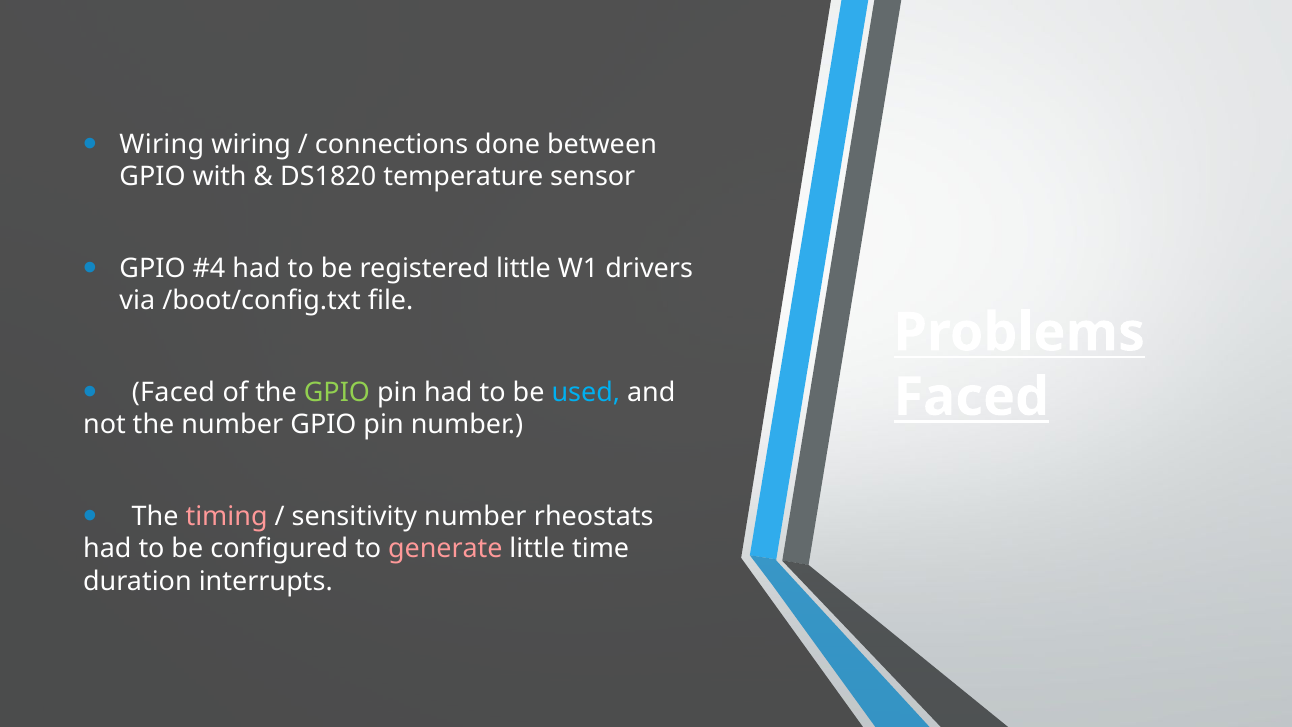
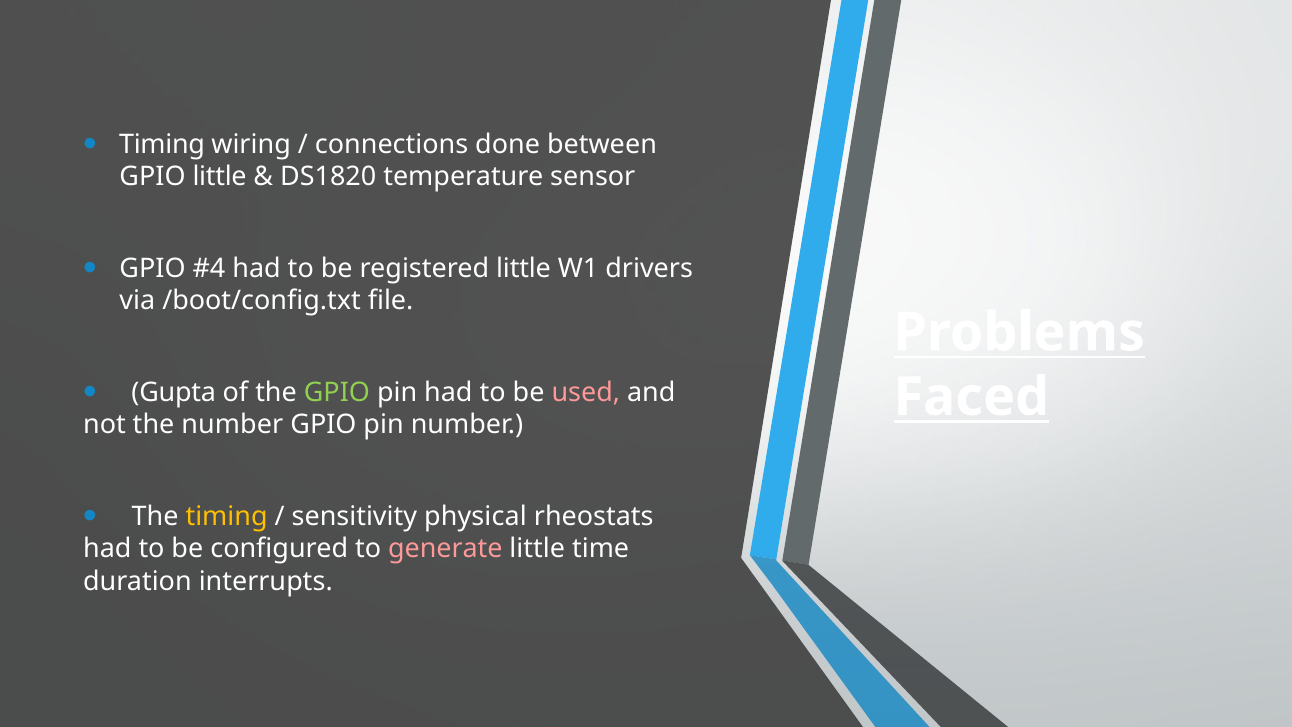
Wiring at (162, 145): Wiring -> Timing
GPIO with: with -> little
Faced at (173, 393): Faced -> Gupta
used colour: light blue -> pink
timing at (227, 517) colour: pink -> yellow
sensitivity number: number -> physical
